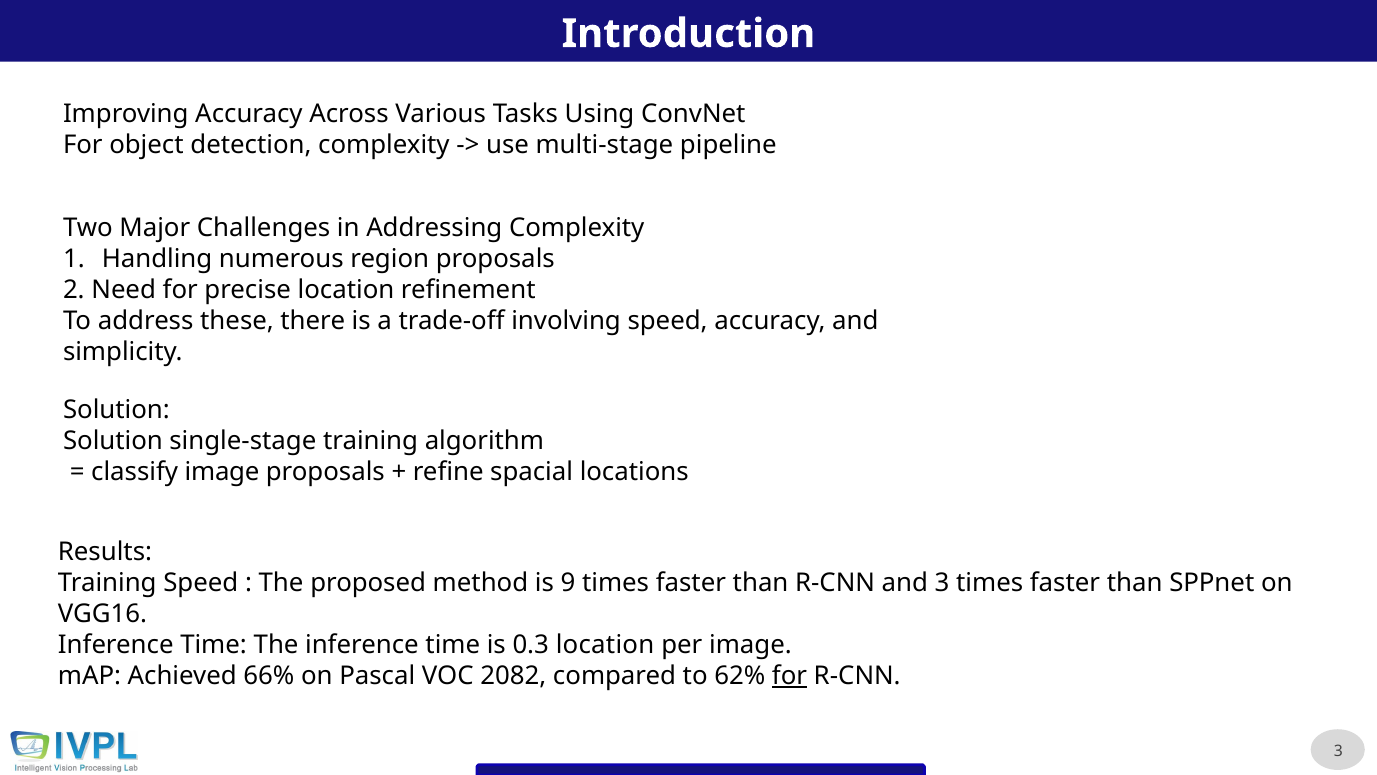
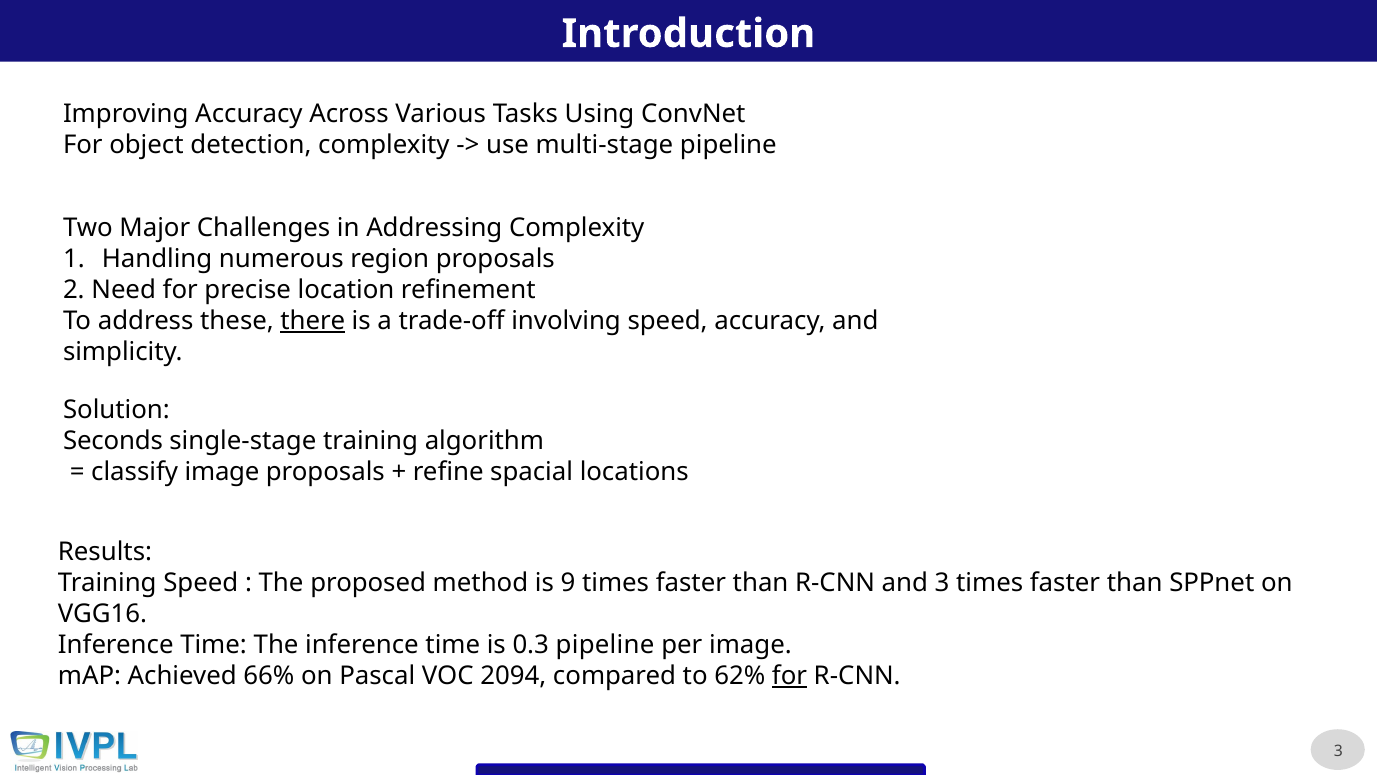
there underline: none -> present
Solution at (113, 441): Solution -> Seconds
0.3 location: location -> pipeline
2082: 2082 -> 2094
